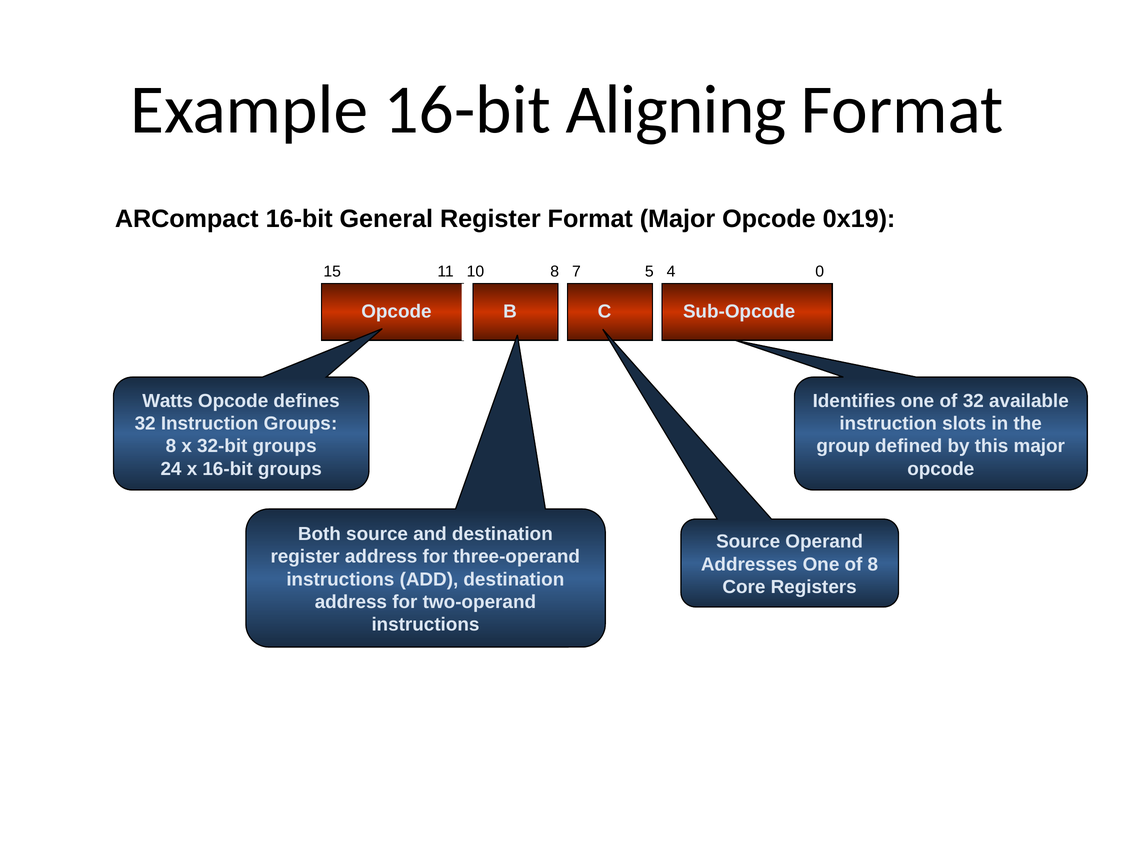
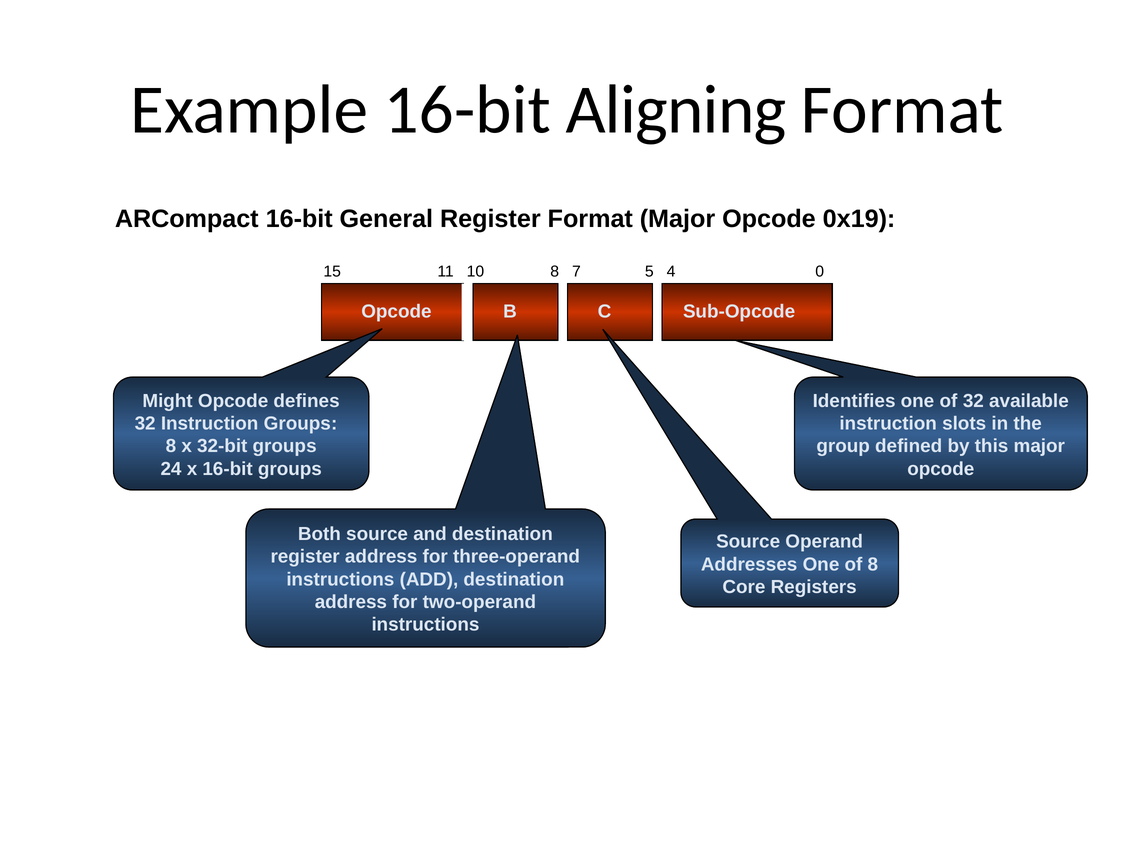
Watts: Watts -> Might
